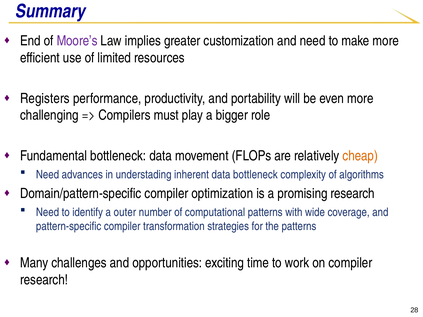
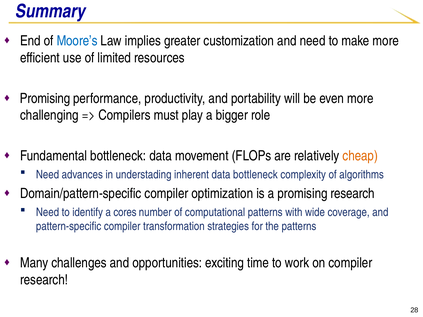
Moore’s colour: purple -> blue
Registers at (45, 98): Registers -> Promising
outer: outer -> cores
